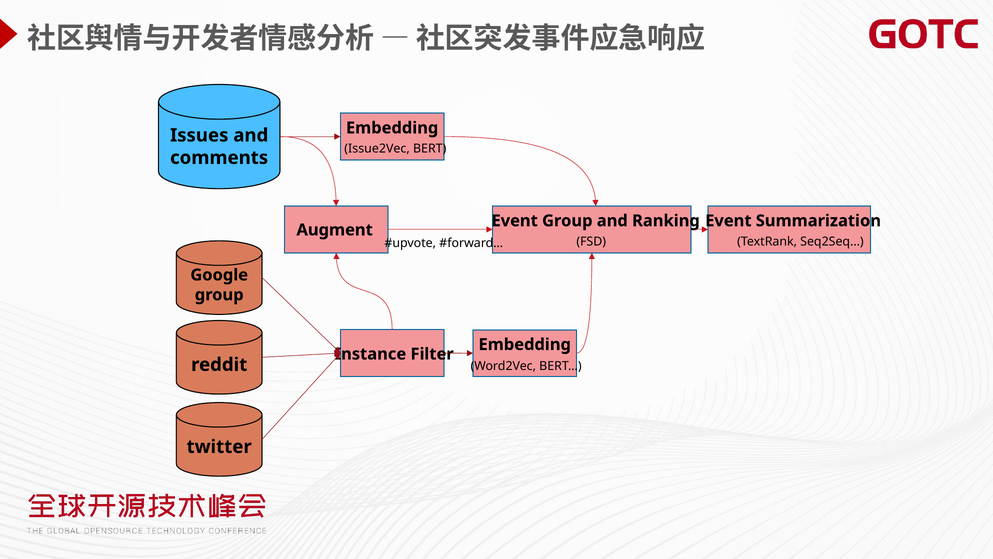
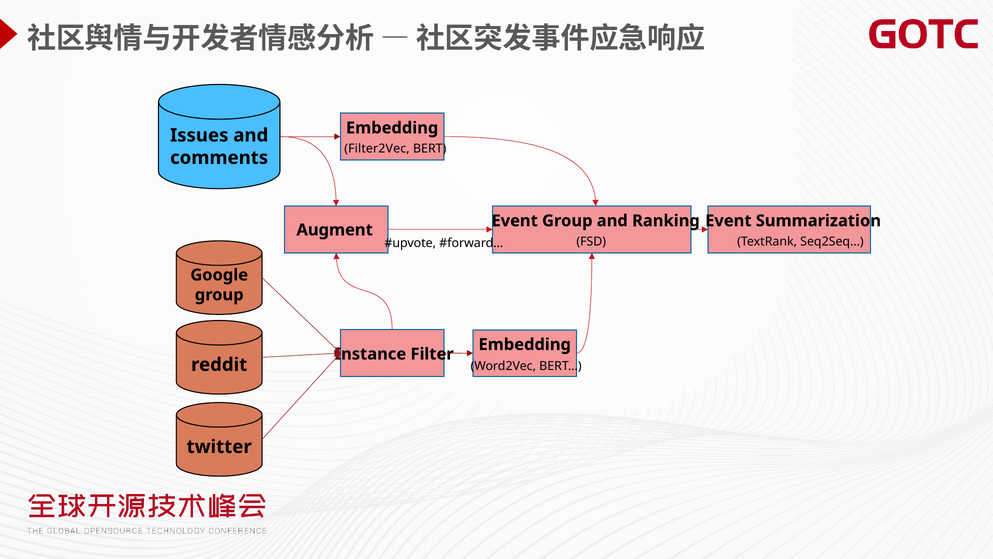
Issue2Vec: Issue2Vec -> Filter2Vec
